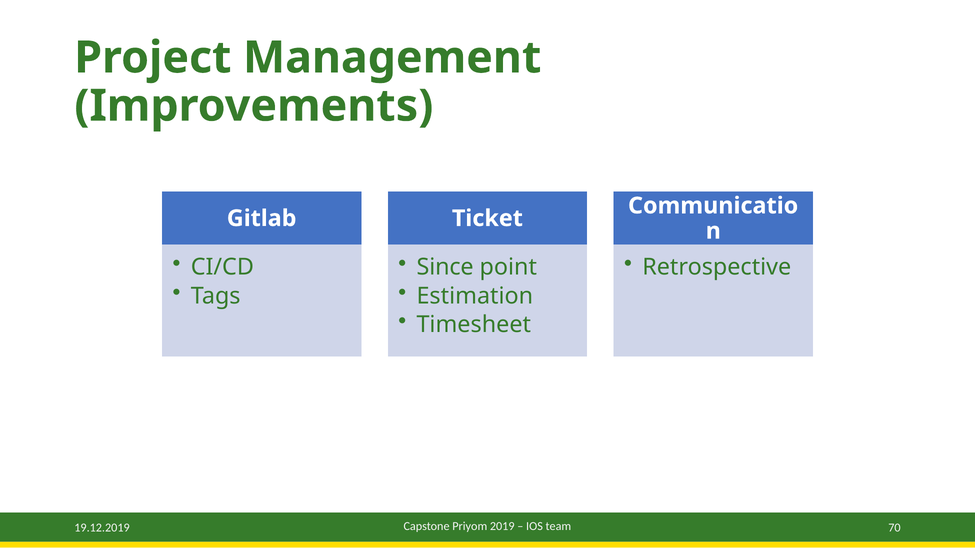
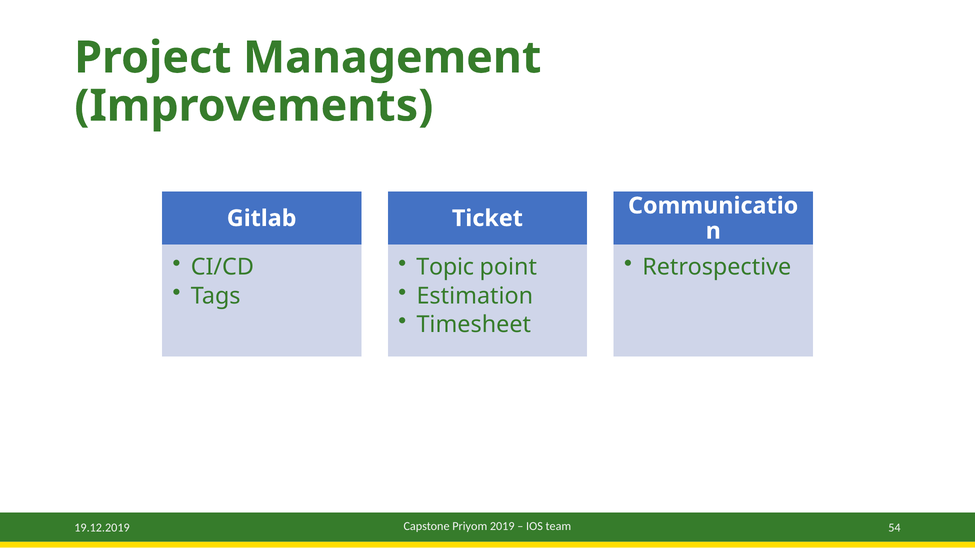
Since: Since -> Topic
70: 70 -> 54
